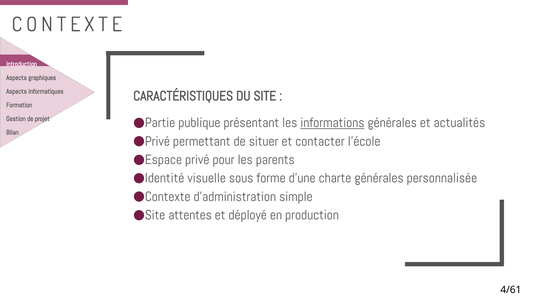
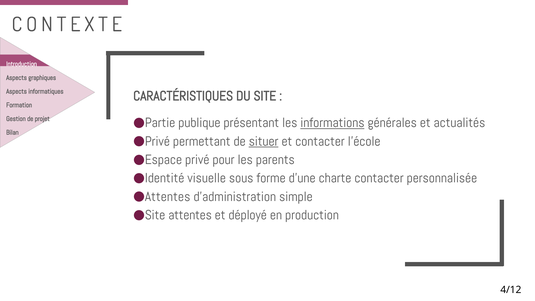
situer underline: none -> present
charte générales: générales -> contacter
Contexte at (168, 197): Contexte -> Attentes
4/61: 4/61 -> 4/12
